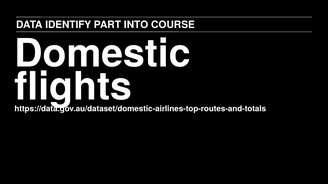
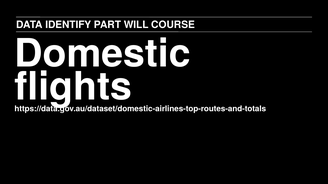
INTO: INTO -> WILL
